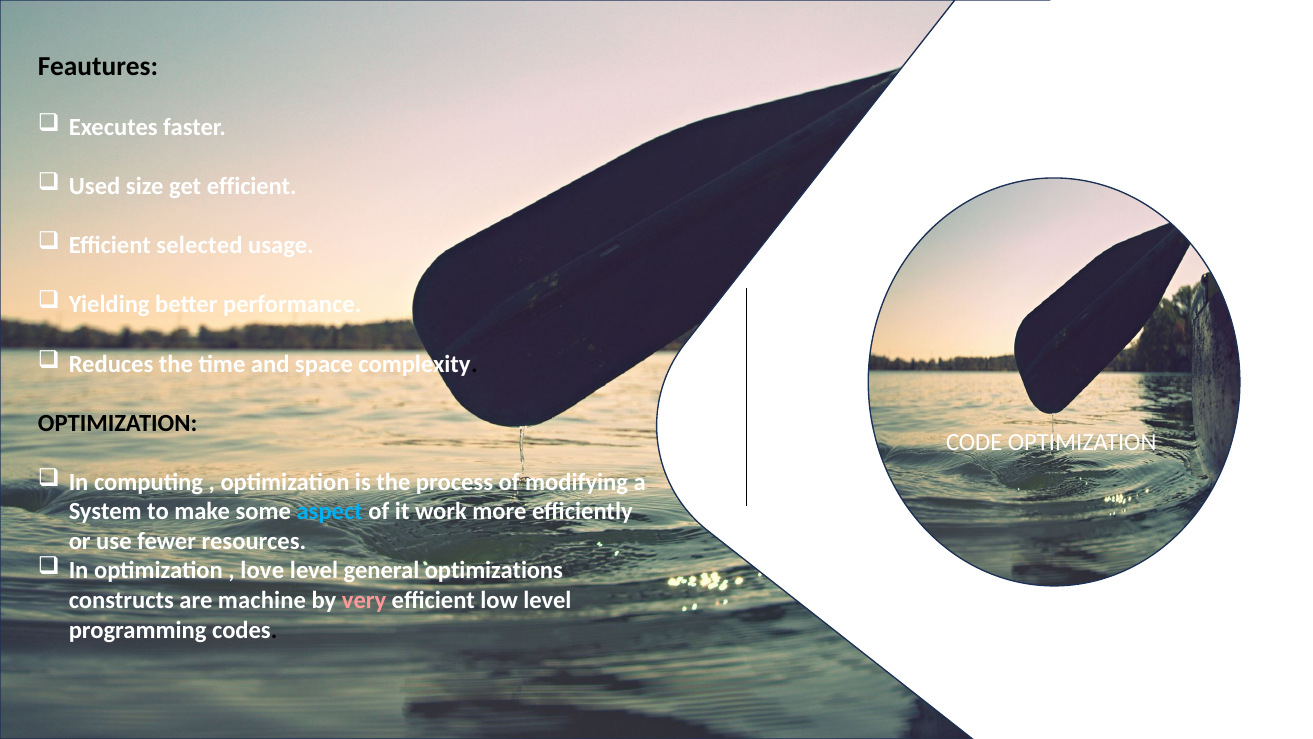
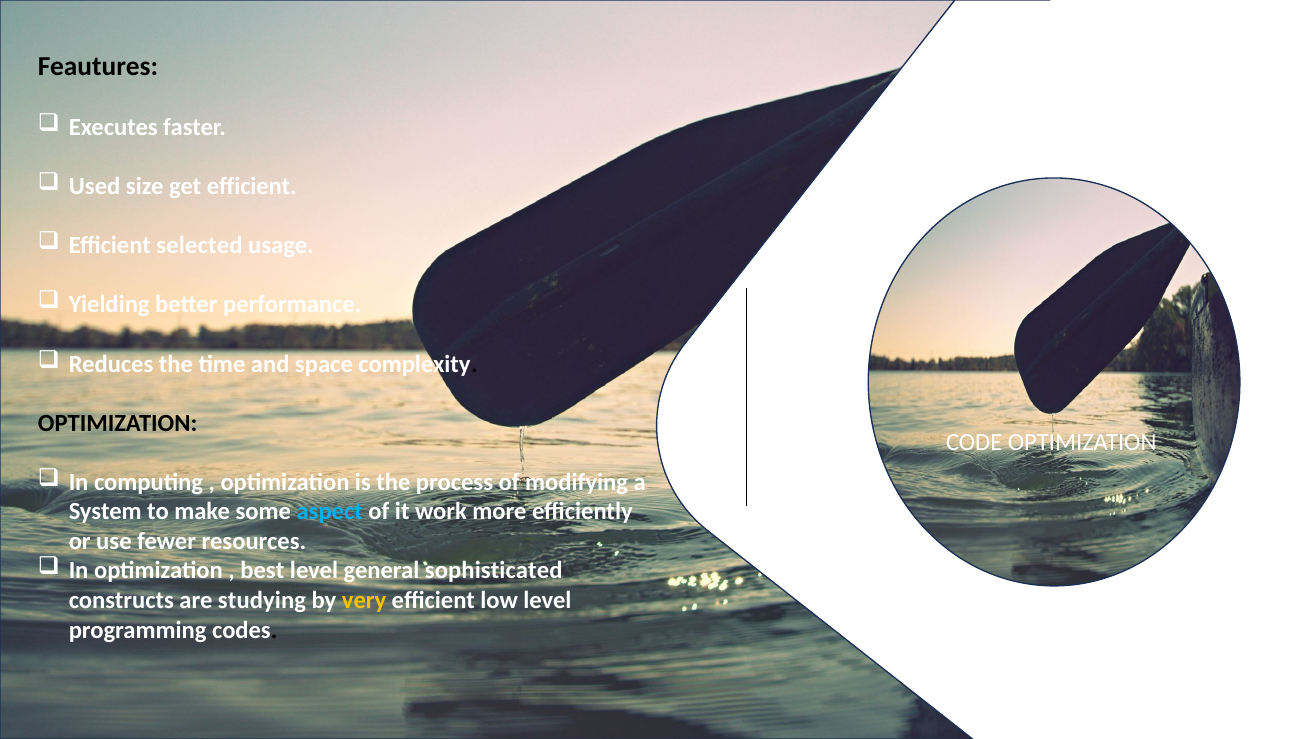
love: love -> best
optimizations: optimizations -> sophisticated
machine: machine -> studying
very colour: pink -> yellow
